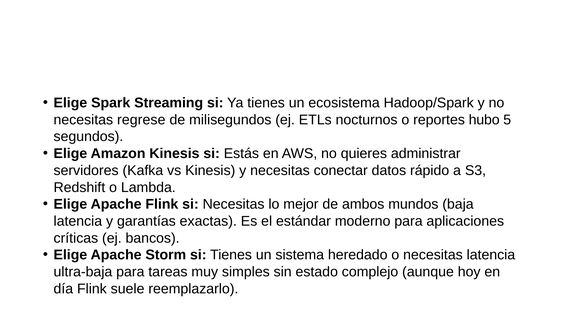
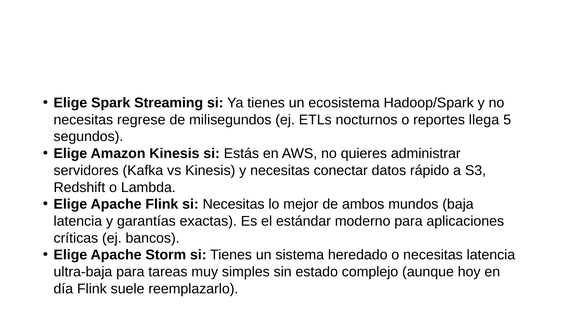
hubo: hubo -> llega
